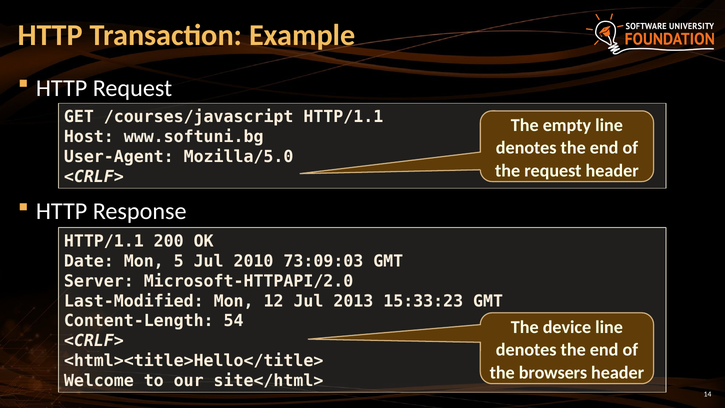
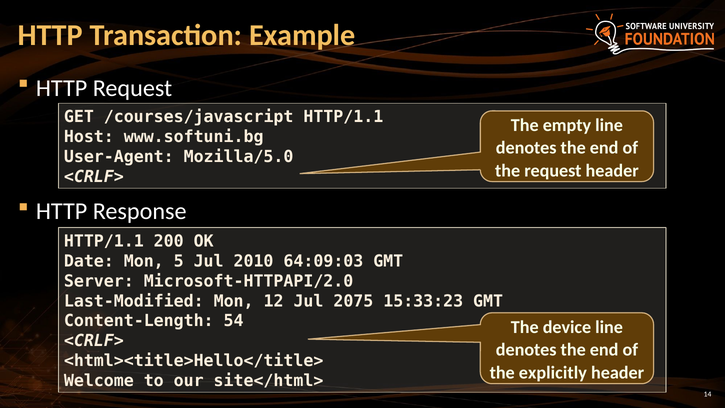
73:09:03: 73:09:03 -> 64:09:03
2013: 2013 -> 2075
browsers: browsers -> explicitly
